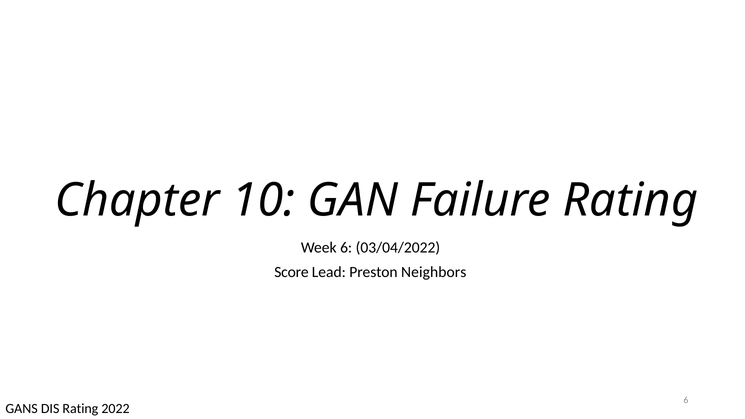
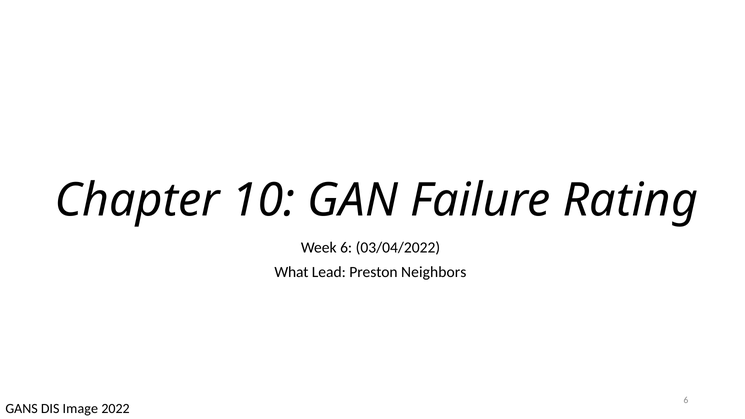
Score: Score -> What
DIS Rating: Rating -> Image
